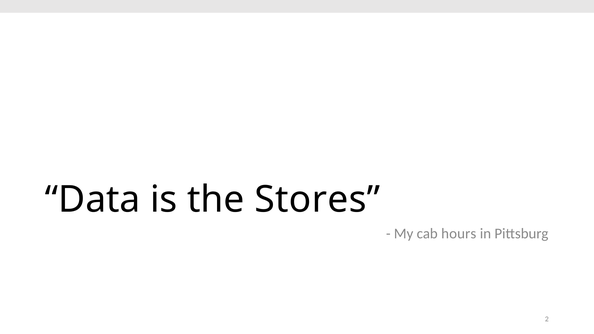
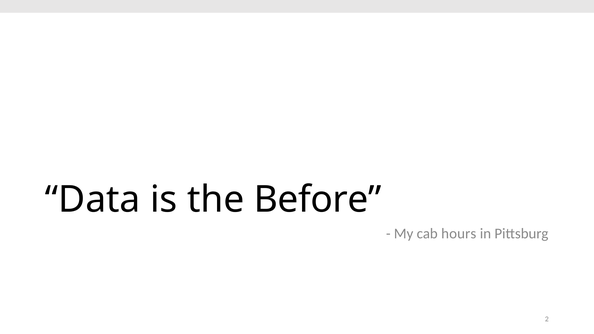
Stores: Stores -> Before
